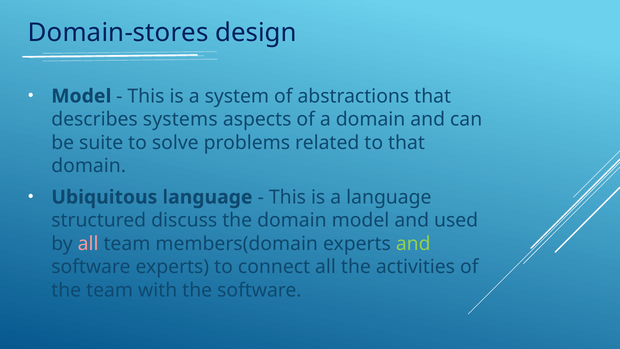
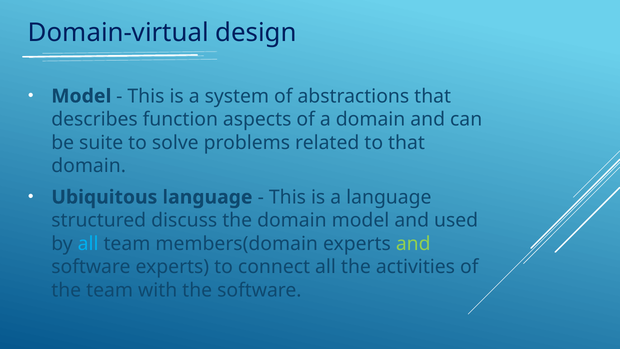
Domain-stores: Domain-stores -> Domain-virtual
systems: systems -> function
all at (88, 244) colour: pink -> light blue
